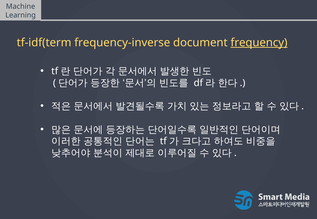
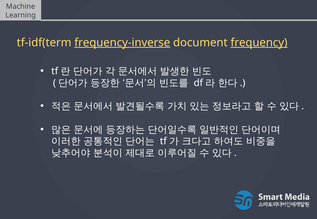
frequency-inverse underline: none -> present
